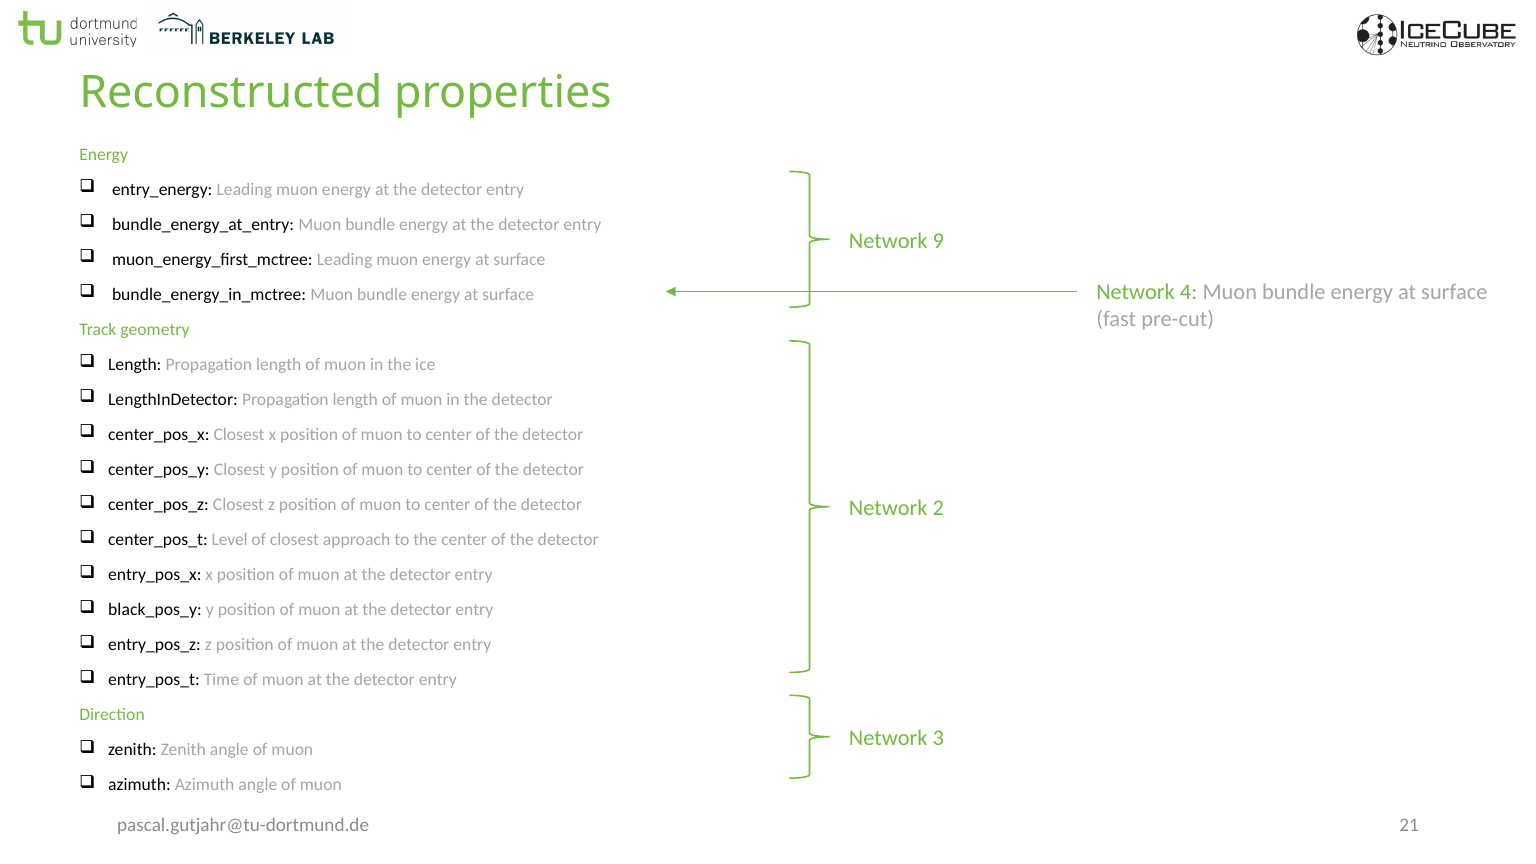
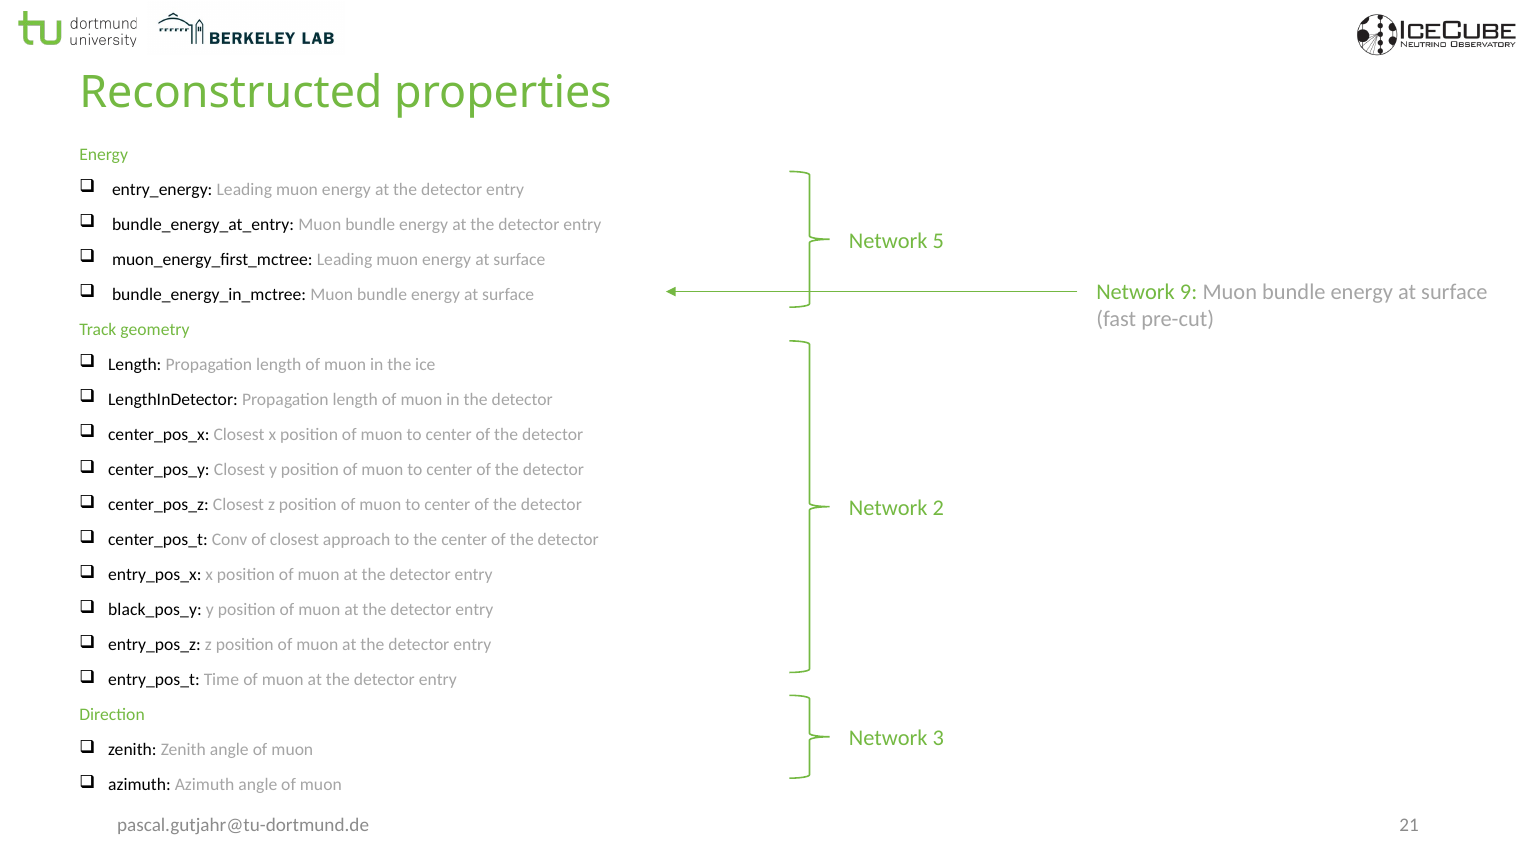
9: 9 -> 5
4: 4 -> 9
Level: Level -> Conv
